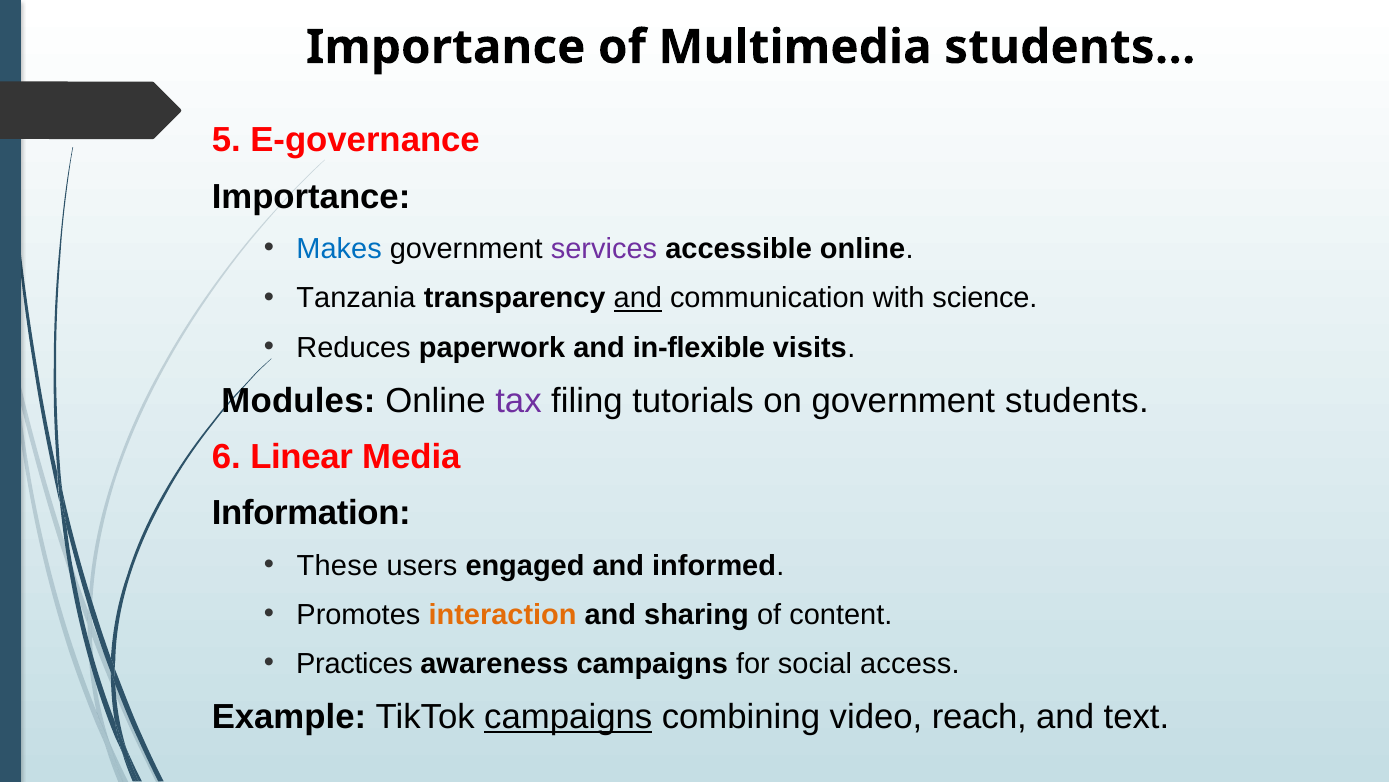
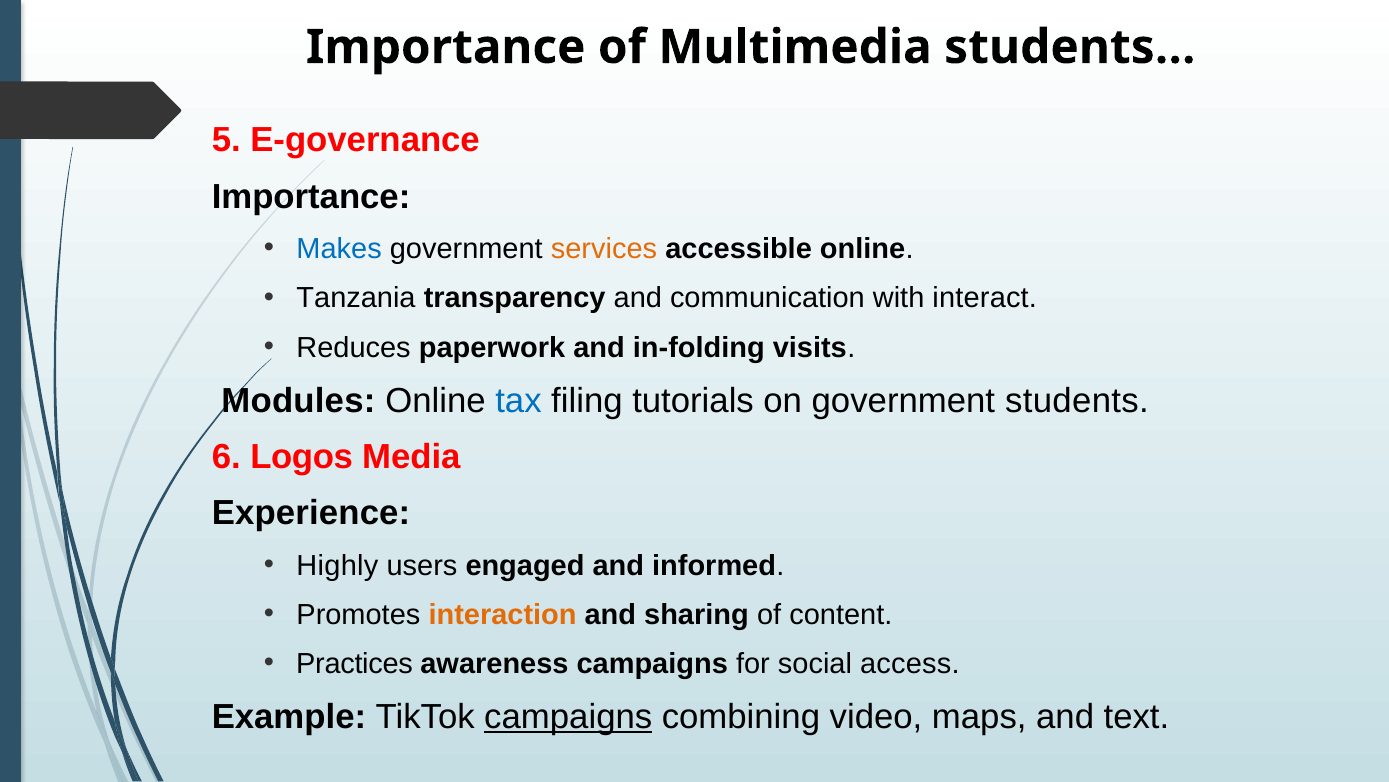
services colour: purple -> orange
and at (638, 298) underline: present -> none
science: science -> interact
in-flexible: in-flexible -> in-folding
tax colour: purple -> blue
Linear: Linear -> Logos
Information: Information -> Experience
These: These -> Highly
reach: reach -> maps
